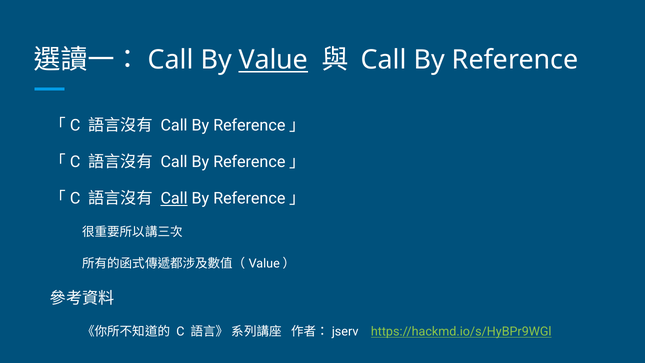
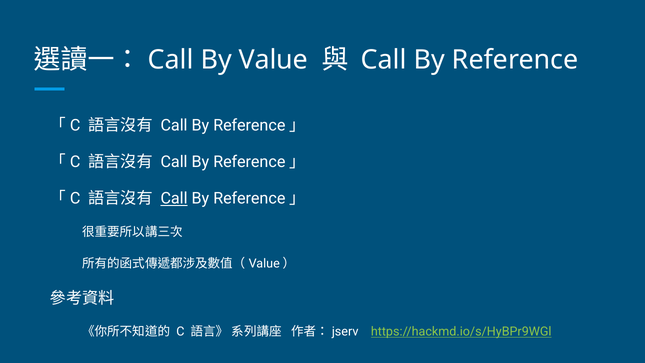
Value underline: present -> none
